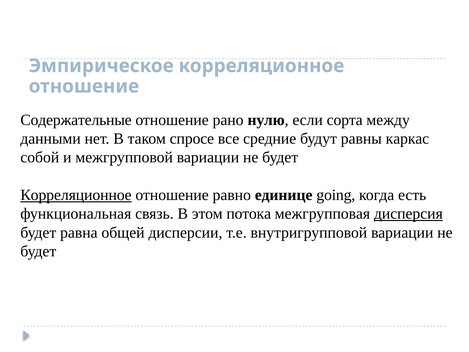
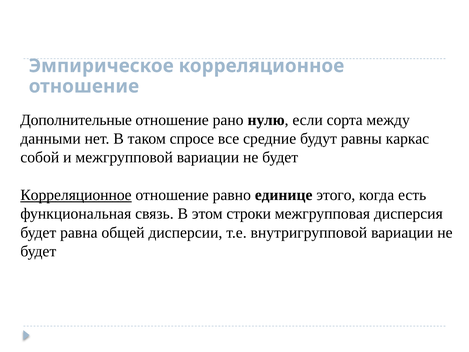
Содержательные: Содержательные -> Дополнительные
going: going -> этого
потока: потока -> строки
дисперсия underline: present -> none
